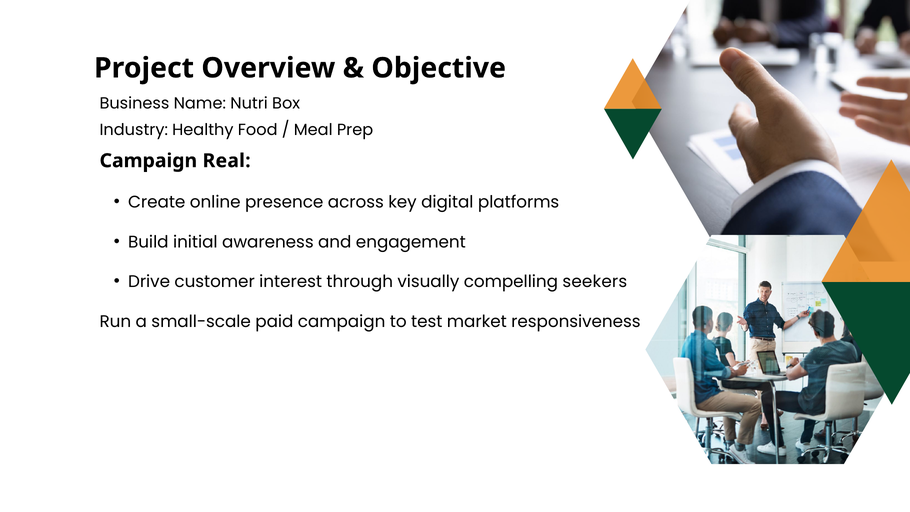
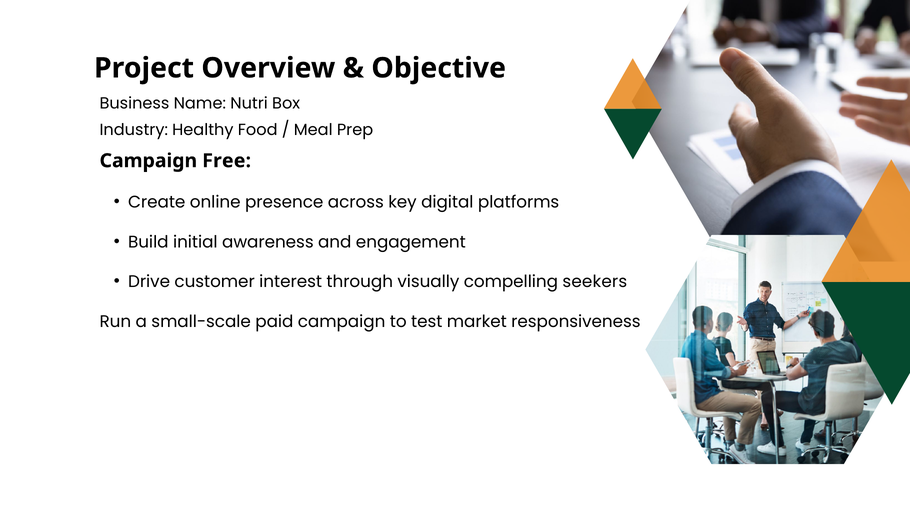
Real: Real -> Free
